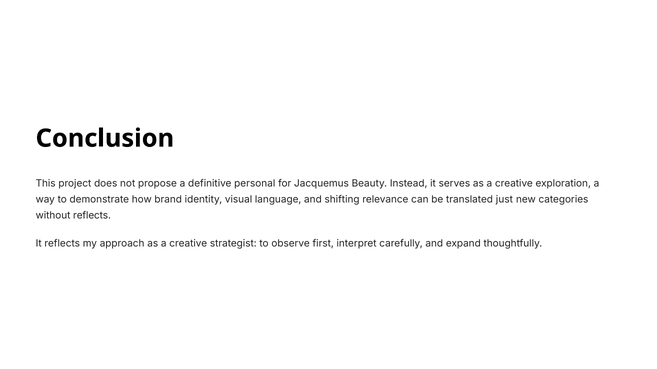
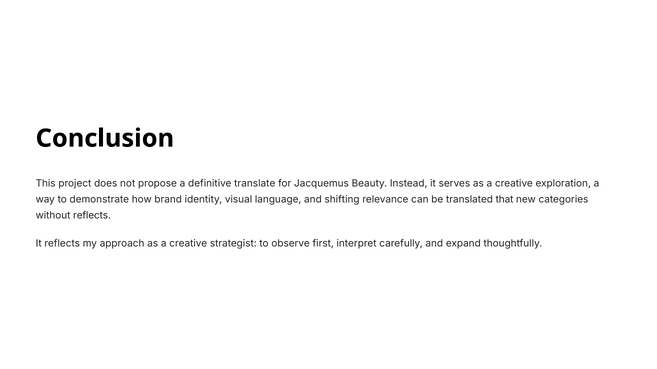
personal: personal -> translate
just: just -> that
